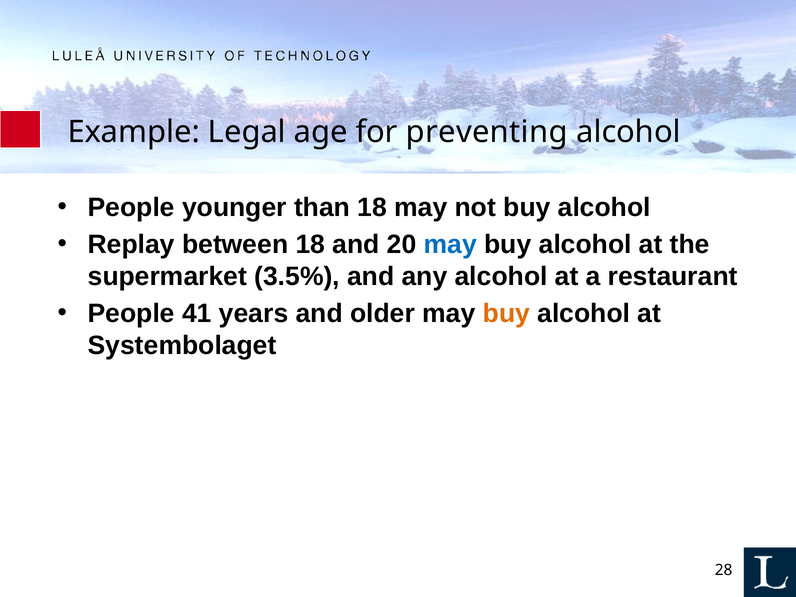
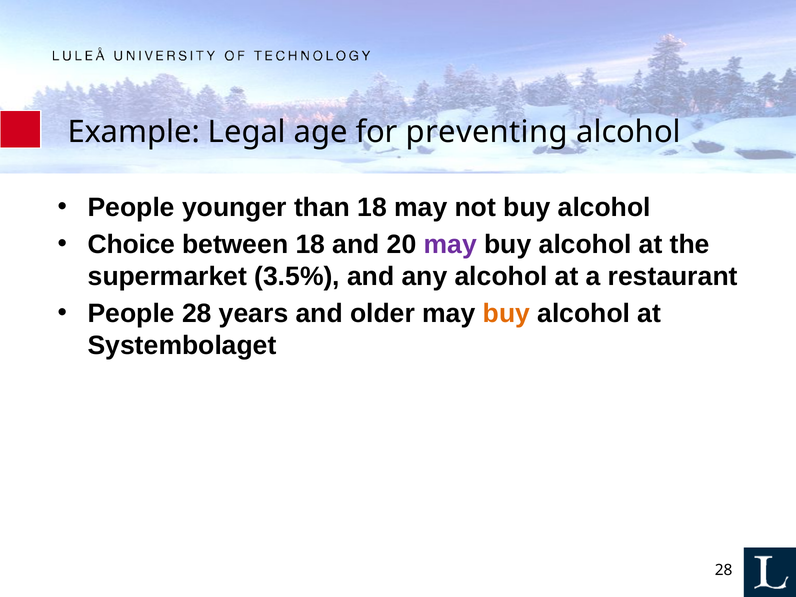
Replay: Replay -> Choice
may at (450, 245) colour: blue -> purple
People 41: 41 -> 28
